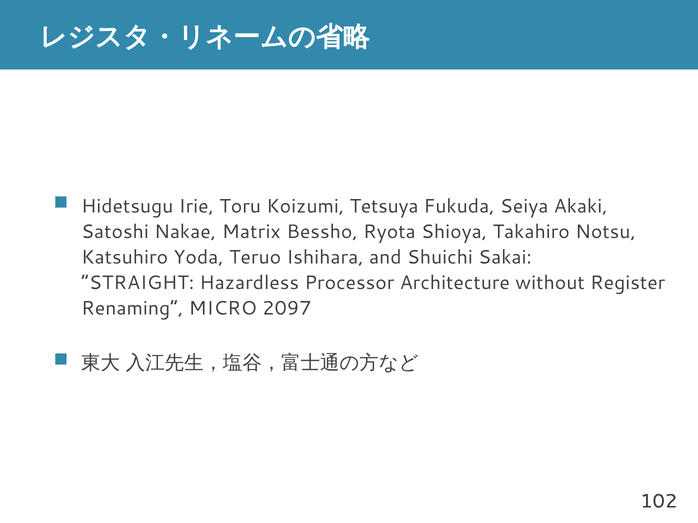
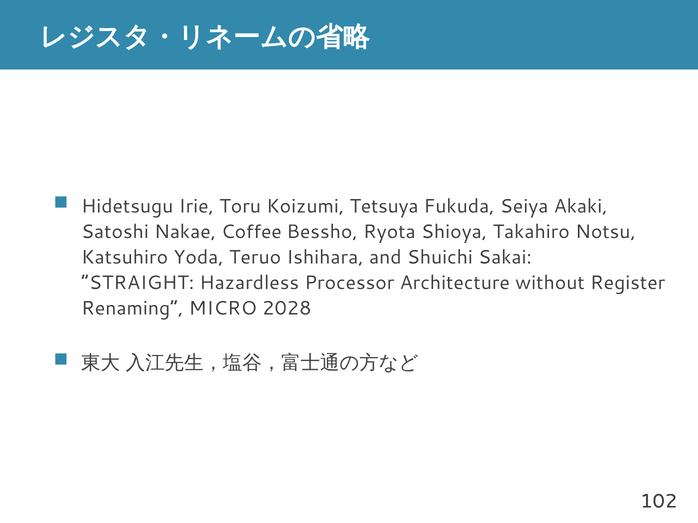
Matrix: Matrix -> Coffee
2097: 2097 -> 2028
